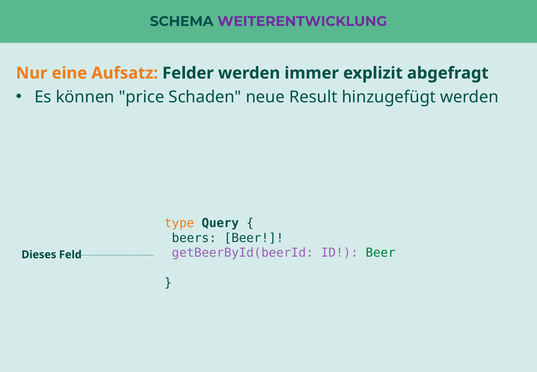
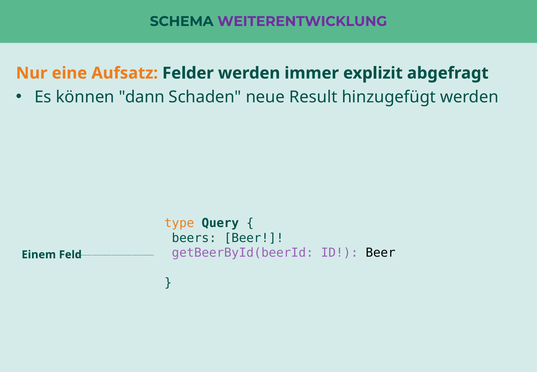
price: price -> dann
Beer at (381, 253) colour: green -> black
Dieses: Dieses -> Einem
